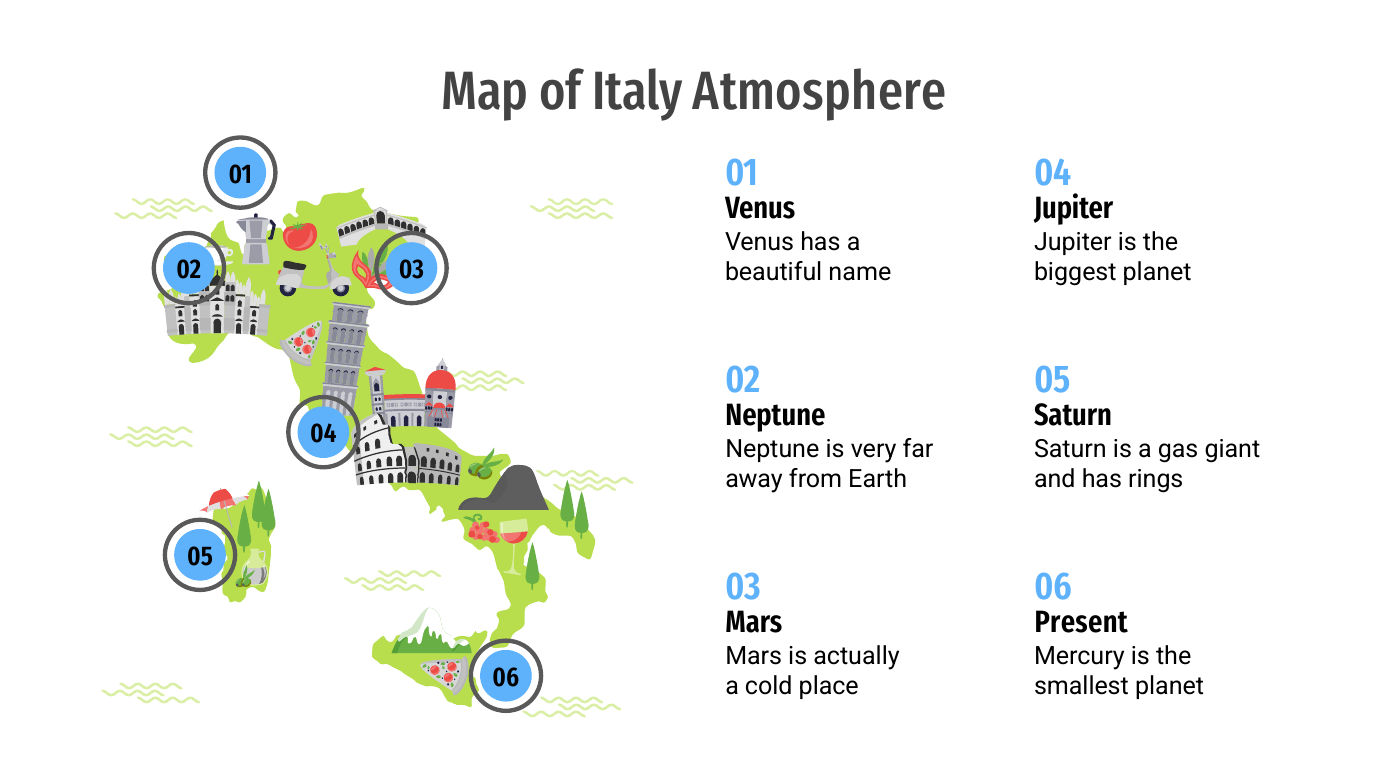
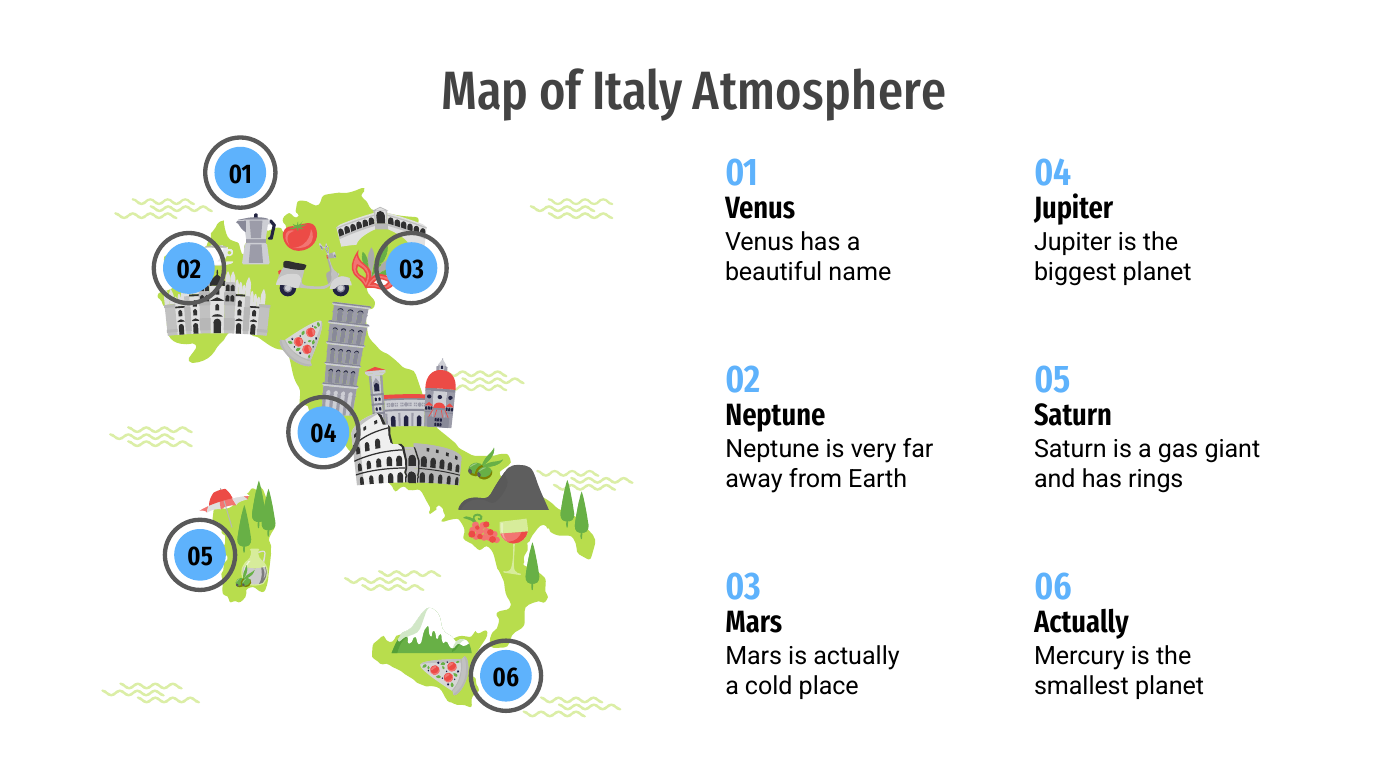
Present at (1081, 623): Present -> Actually
